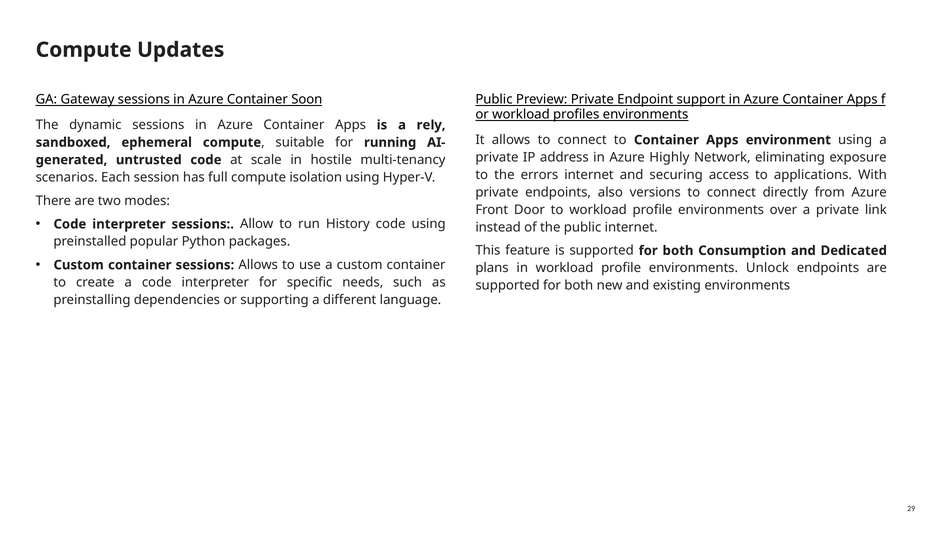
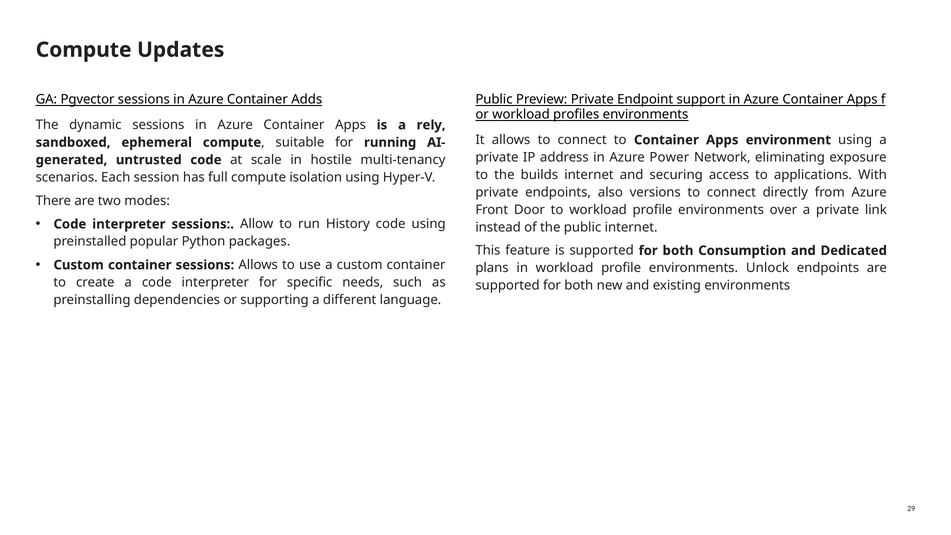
Gateway: Gateway -> Pgvector
Soon: Soon -> Adds
Highly: Highly -> Power
errors: errors -> builds
